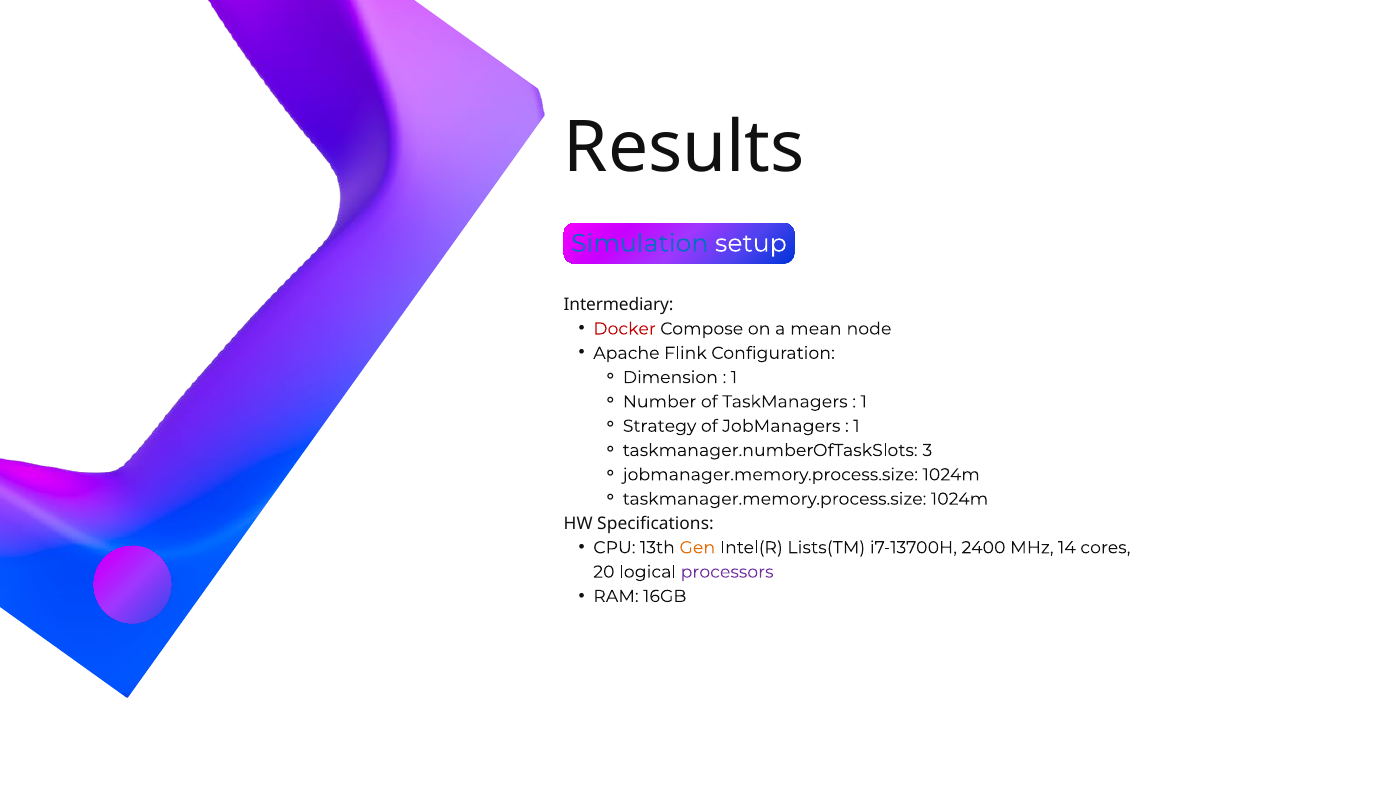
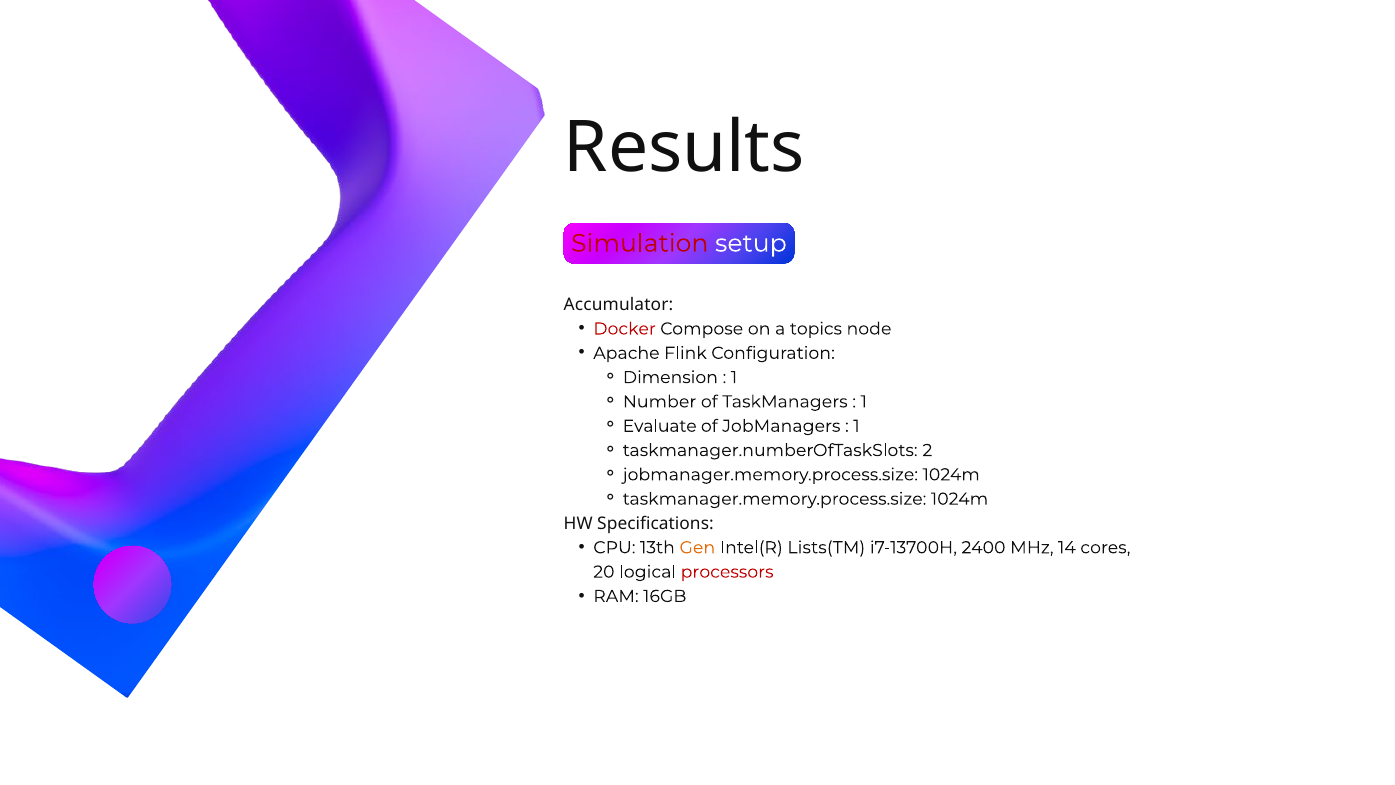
Simulation colour: blue -> red
Intermediary: Intermediary -> Accumulator
mean: mean -> topics
Strategy: Strategy -> Evaluate
3: 3 -> 2
processors colour: purple -> red
